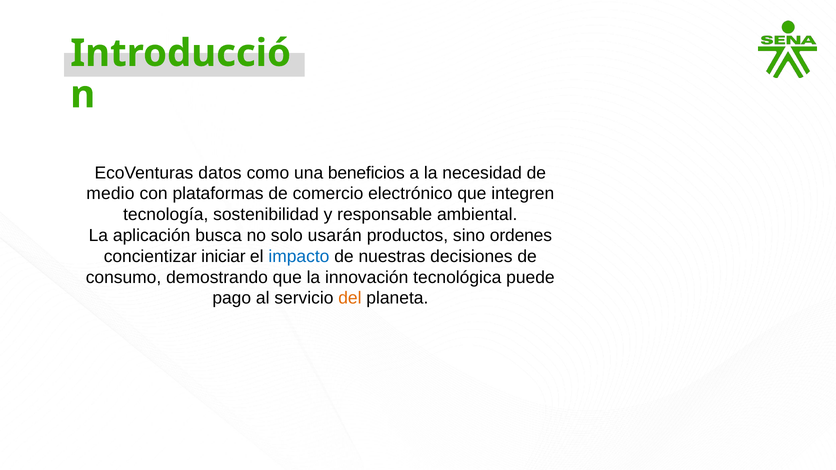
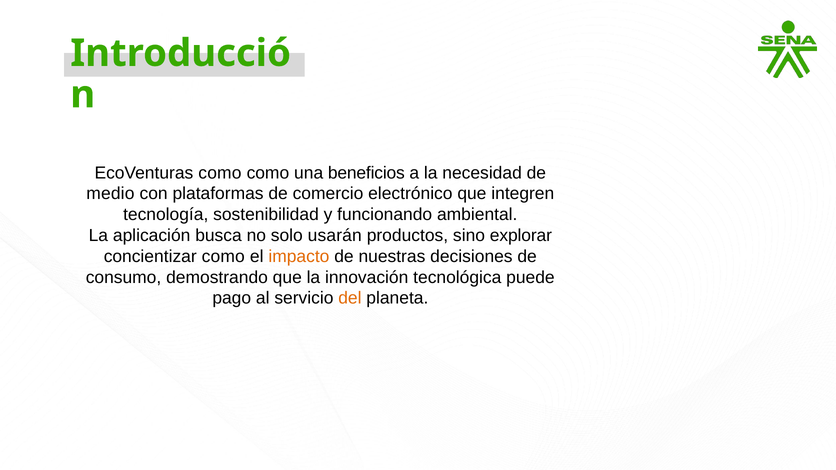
EcoVenturas datos: datos -> como
responsable: responsable -> funcionando
ordenes: ordenes -> explorar
concientizar iniciar: iniciar -> como
impacto colour: blue -> orange
